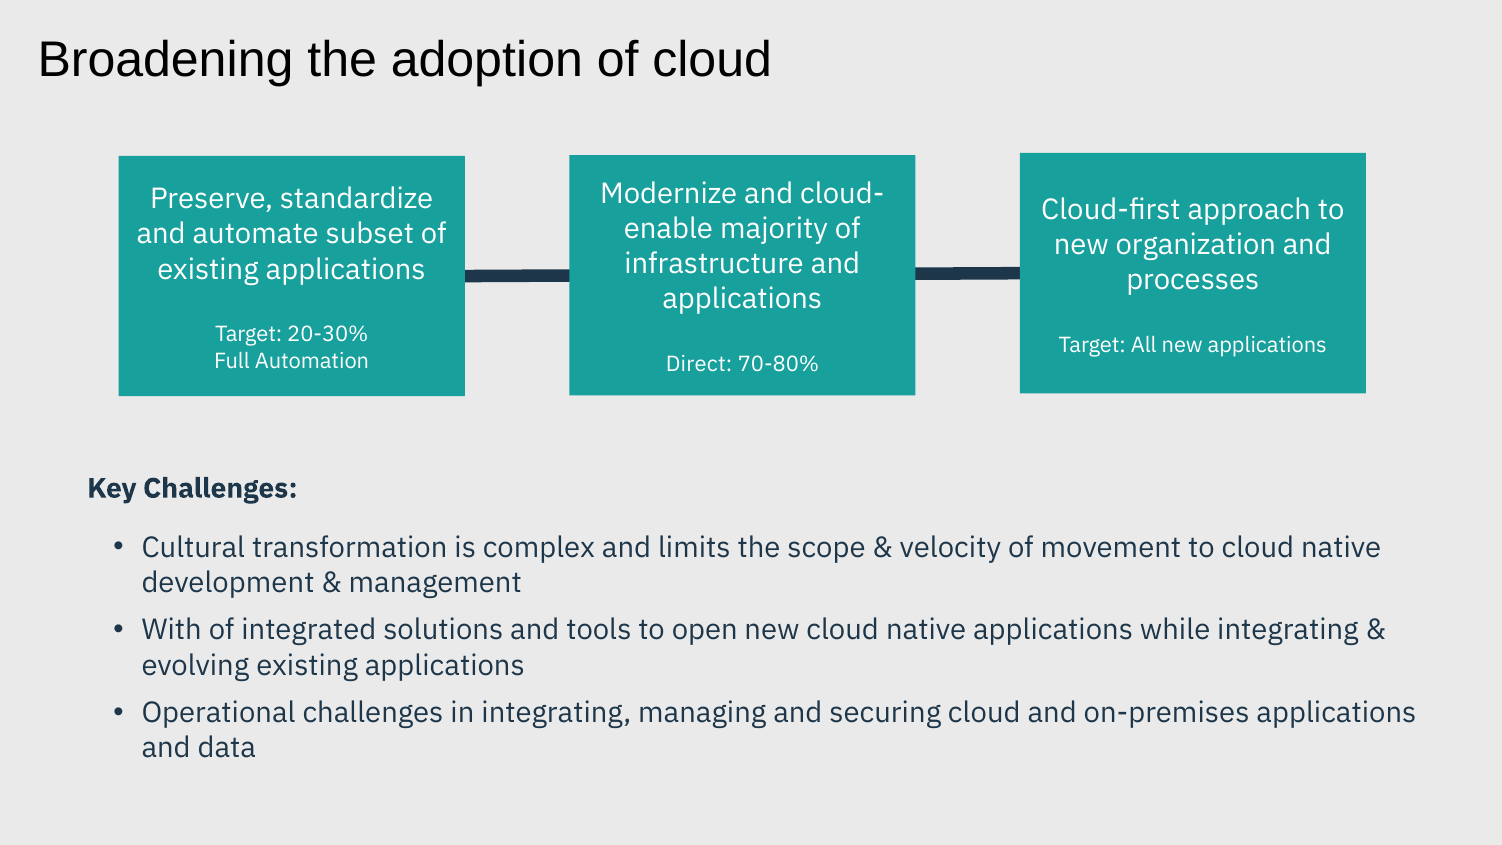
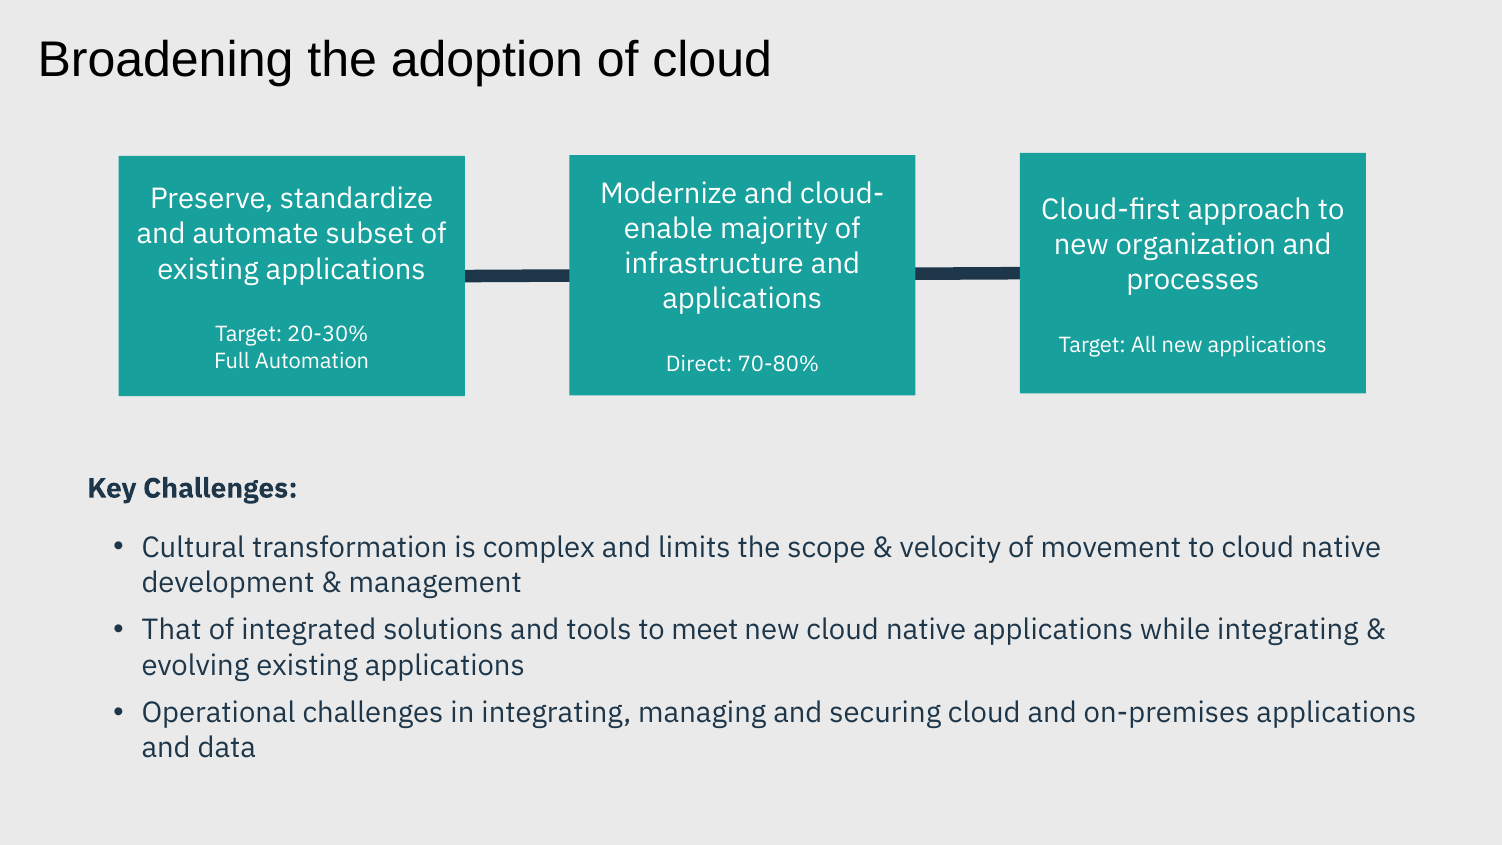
With: With -> That
open: open -> meet
